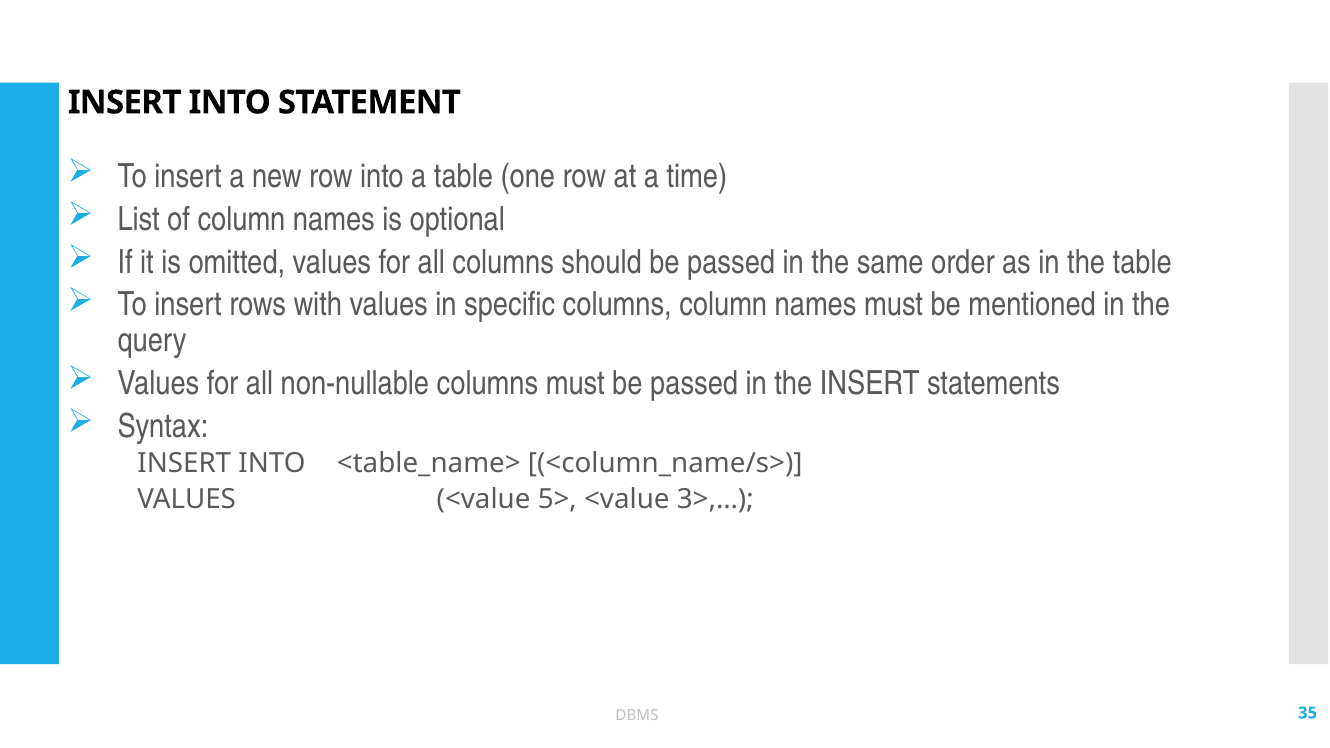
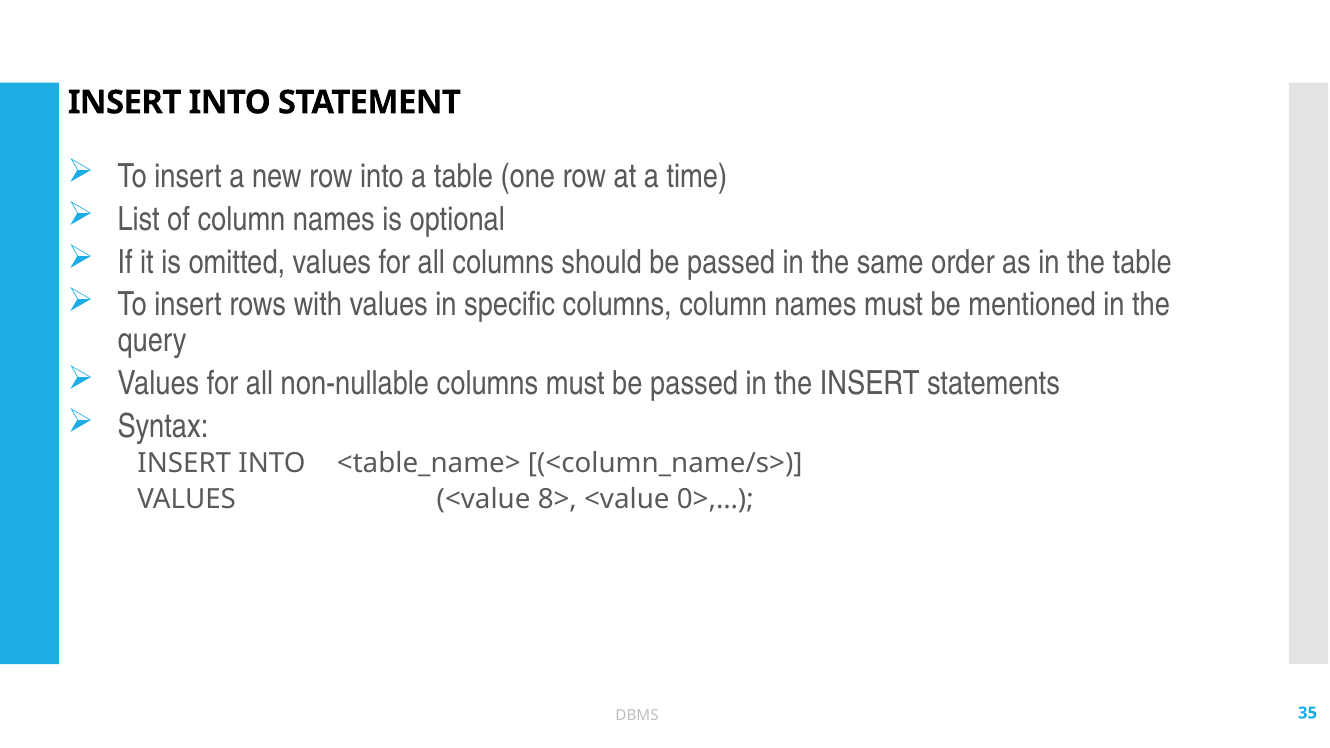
5>: 5> -> 8>
3>,…: 3>,… -> 0>,…
